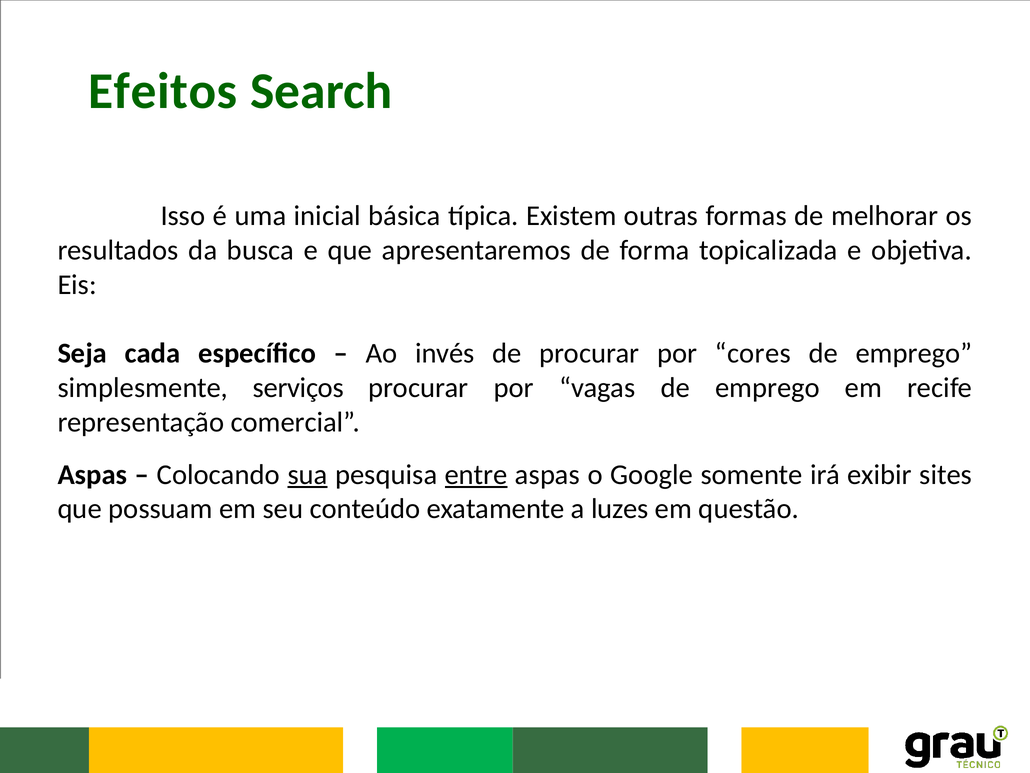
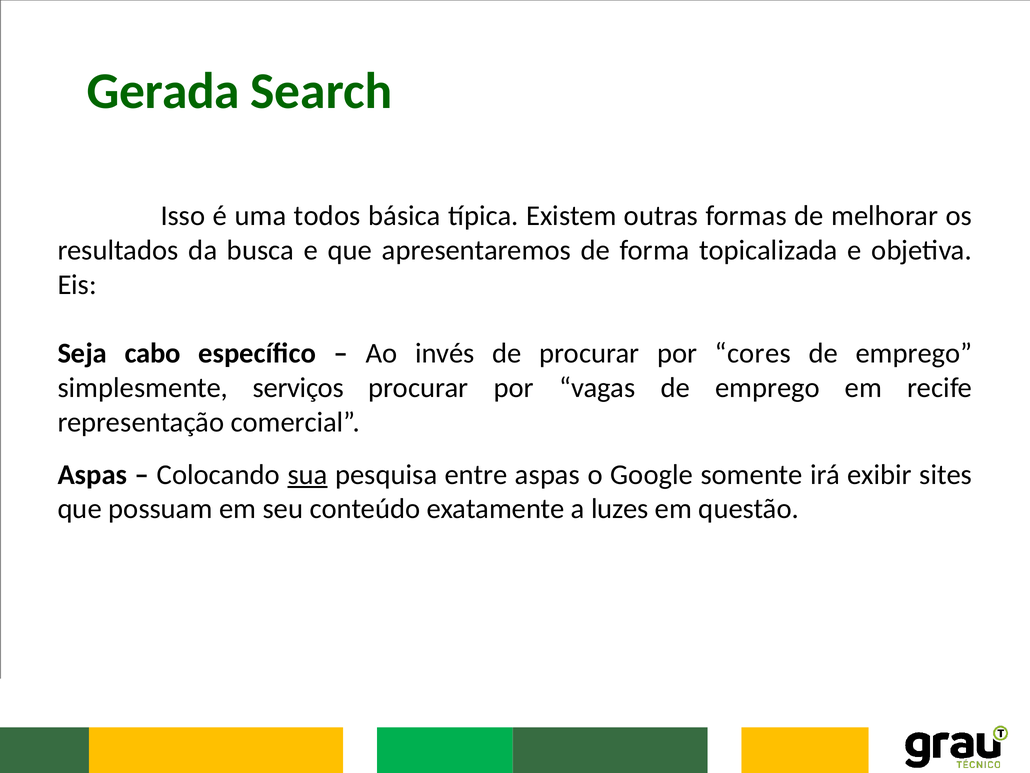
Efeitos: Efeitos -> Gerada
inicial: inicial -> todos
cada: cada -> cabo
entre underline: present -> none
